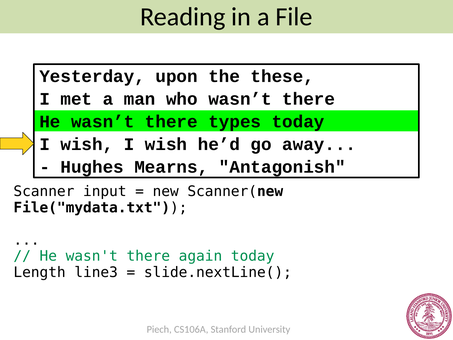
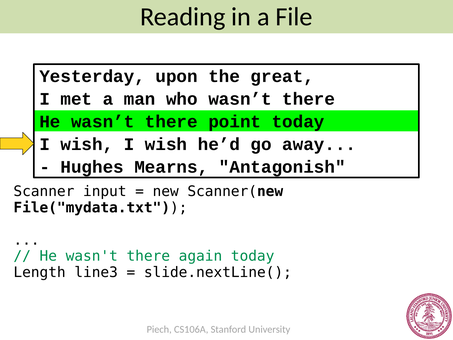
these: these -> great
types: types -> point
